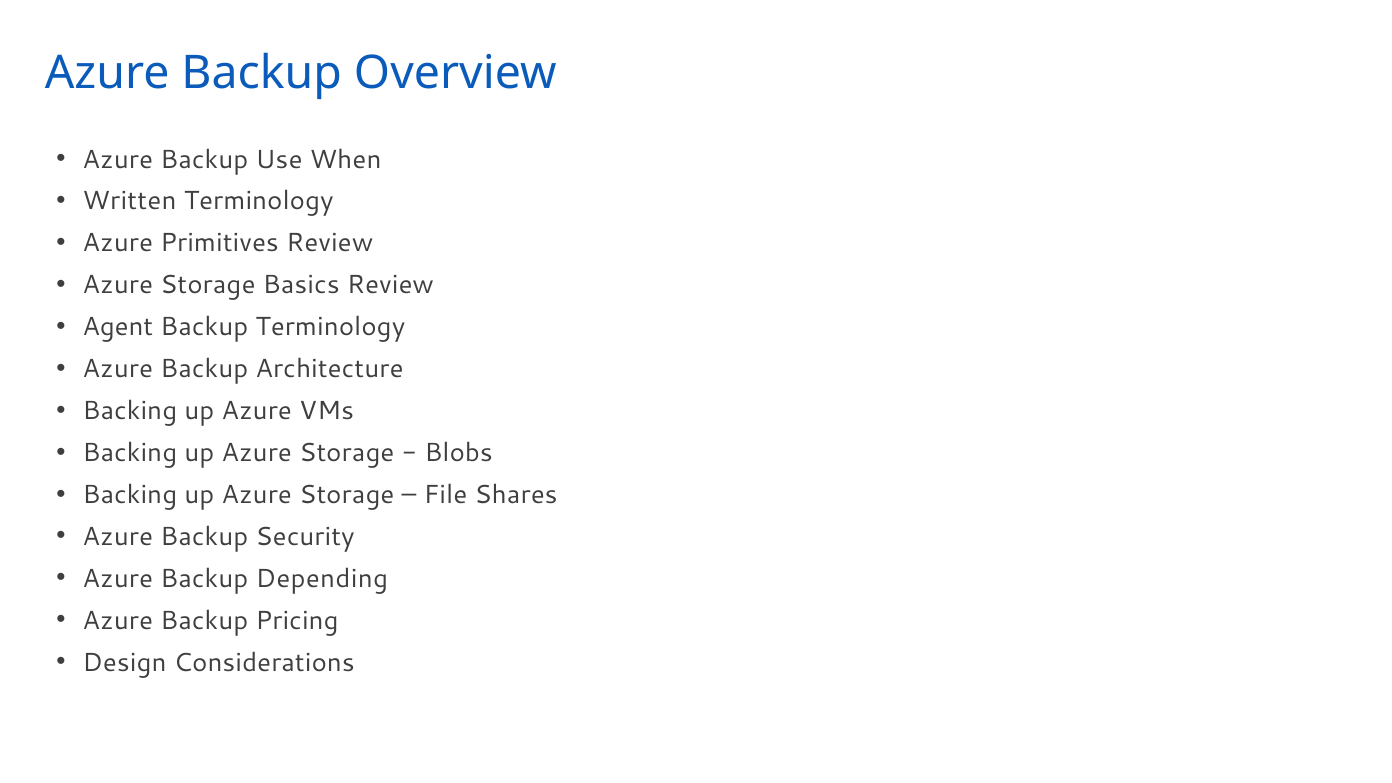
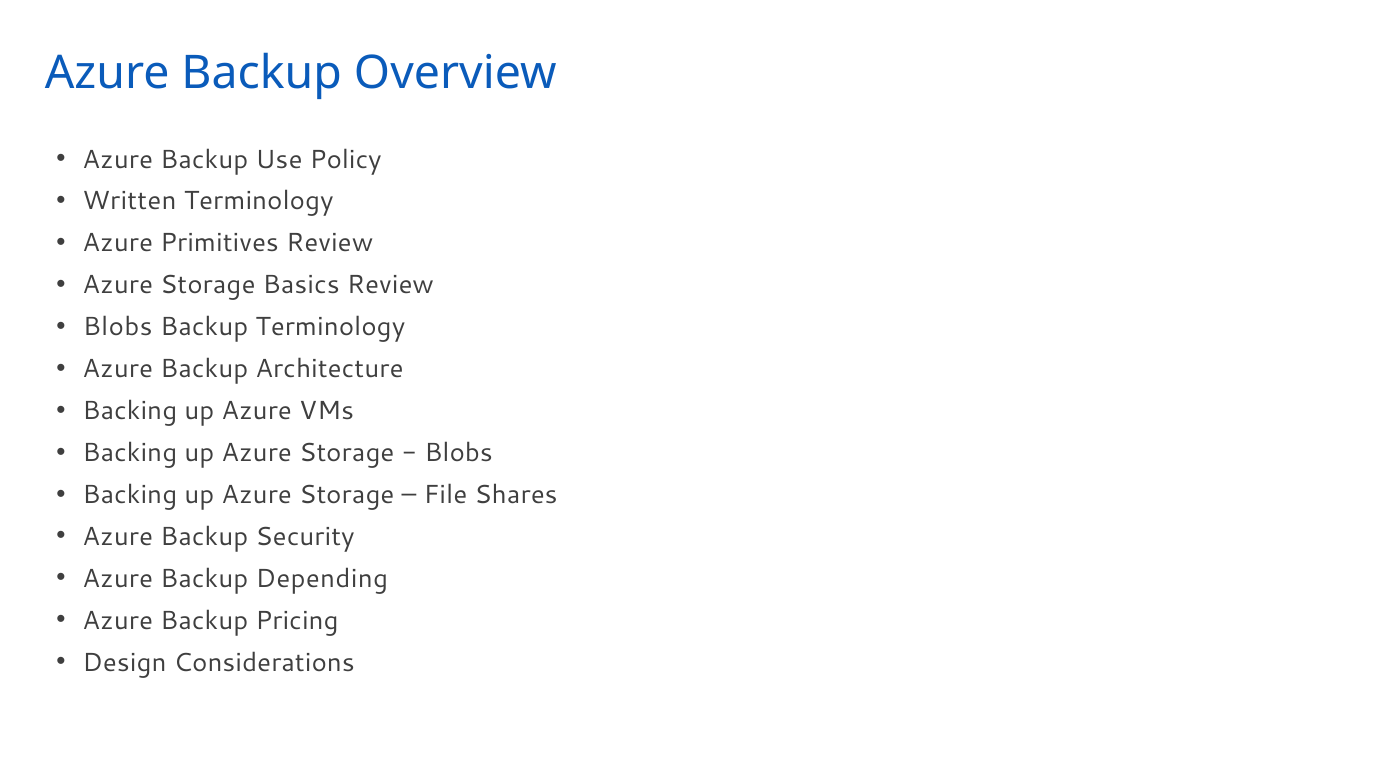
When: When -> Policy
Agent at (118, 327): Agent -> Blobs
